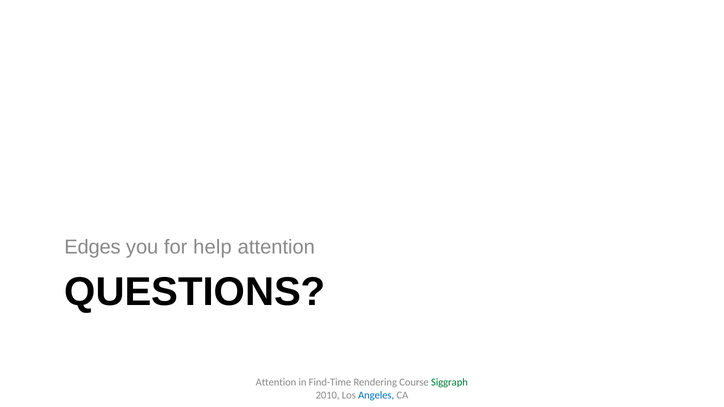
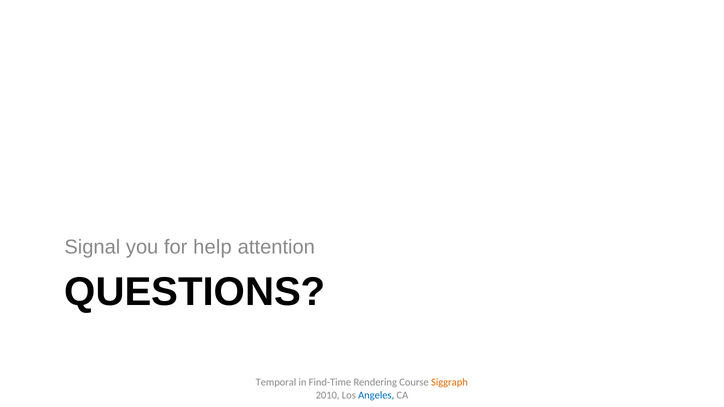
Edges: Edges -> Signal
Attention at (276, 383): Attention -> Temporal
Siggraph colour: green -> orange
